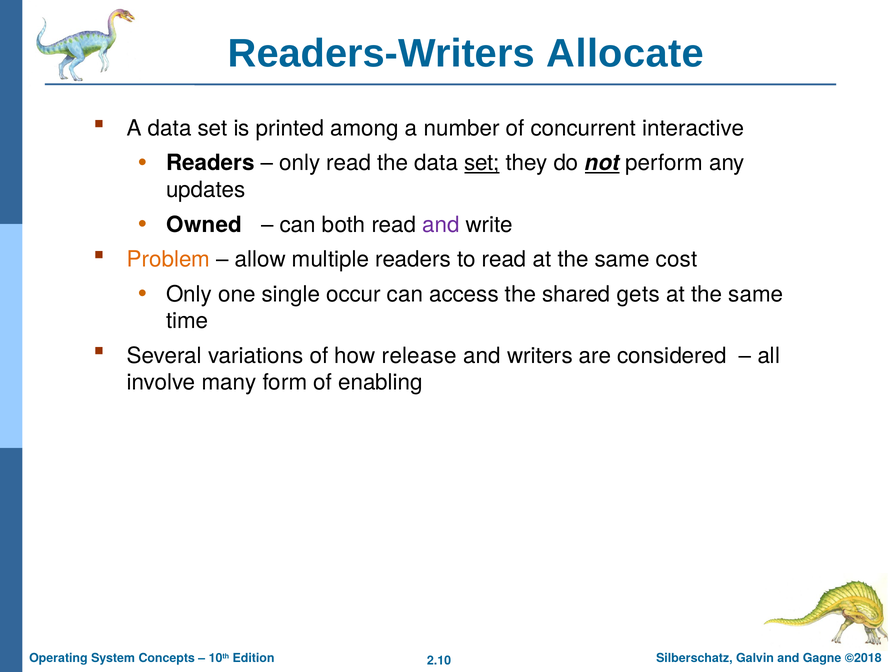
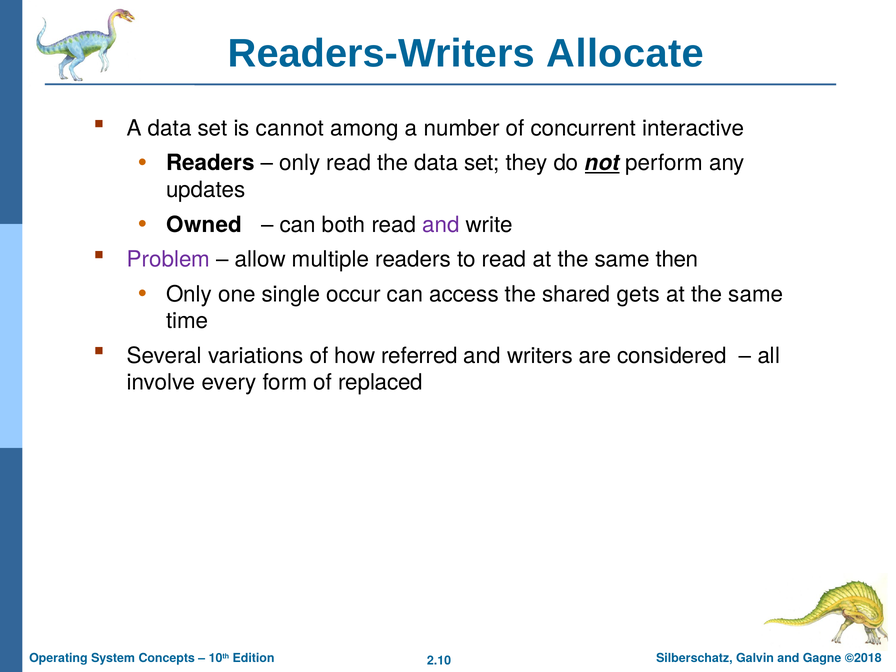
printed: printed -> cannot
set at (482, 163) underline: present -> none
Problem colour: orange -> purple
cost: cost -> then
release: release -> referred
many: many -> every
enabling: enabling -> replaced
